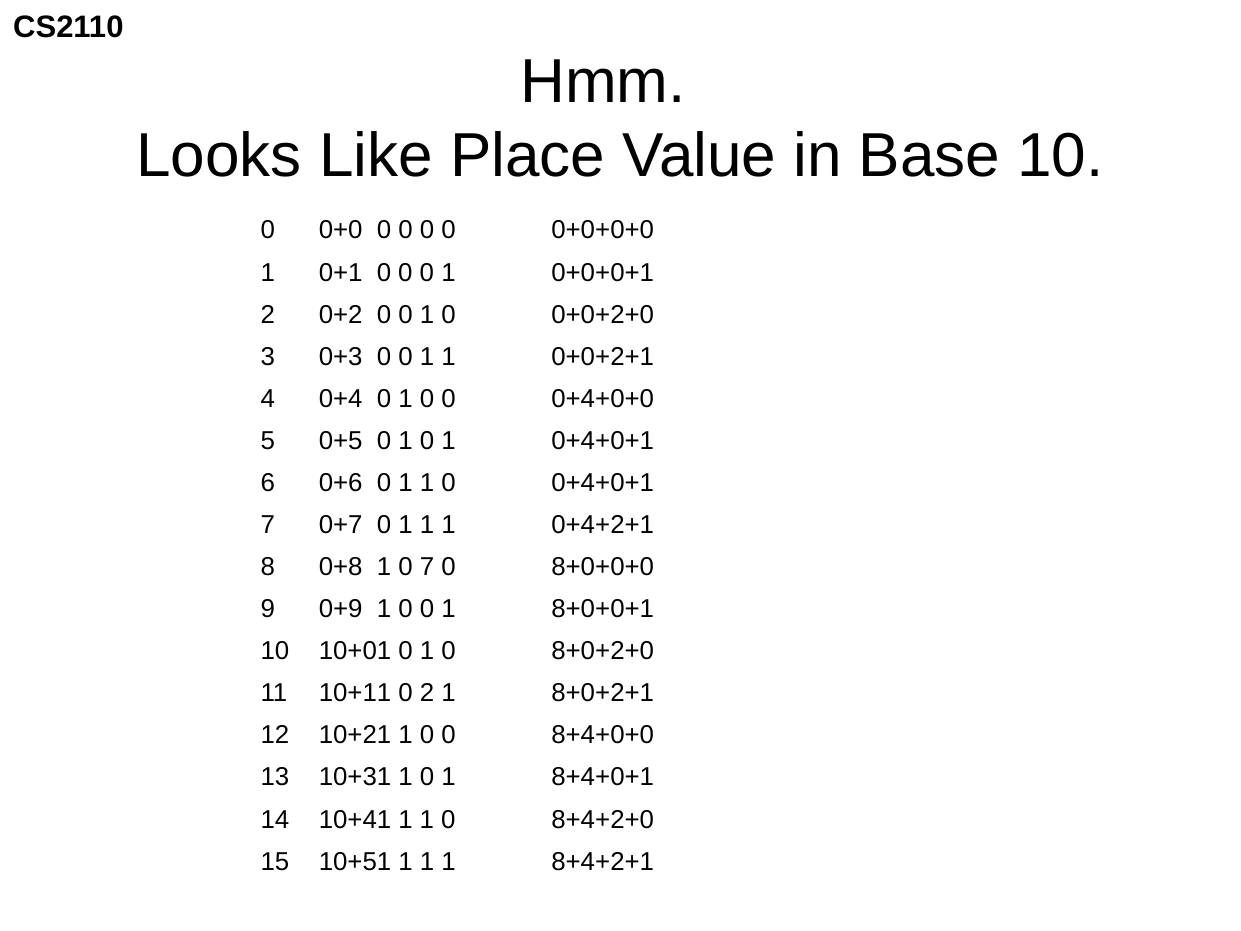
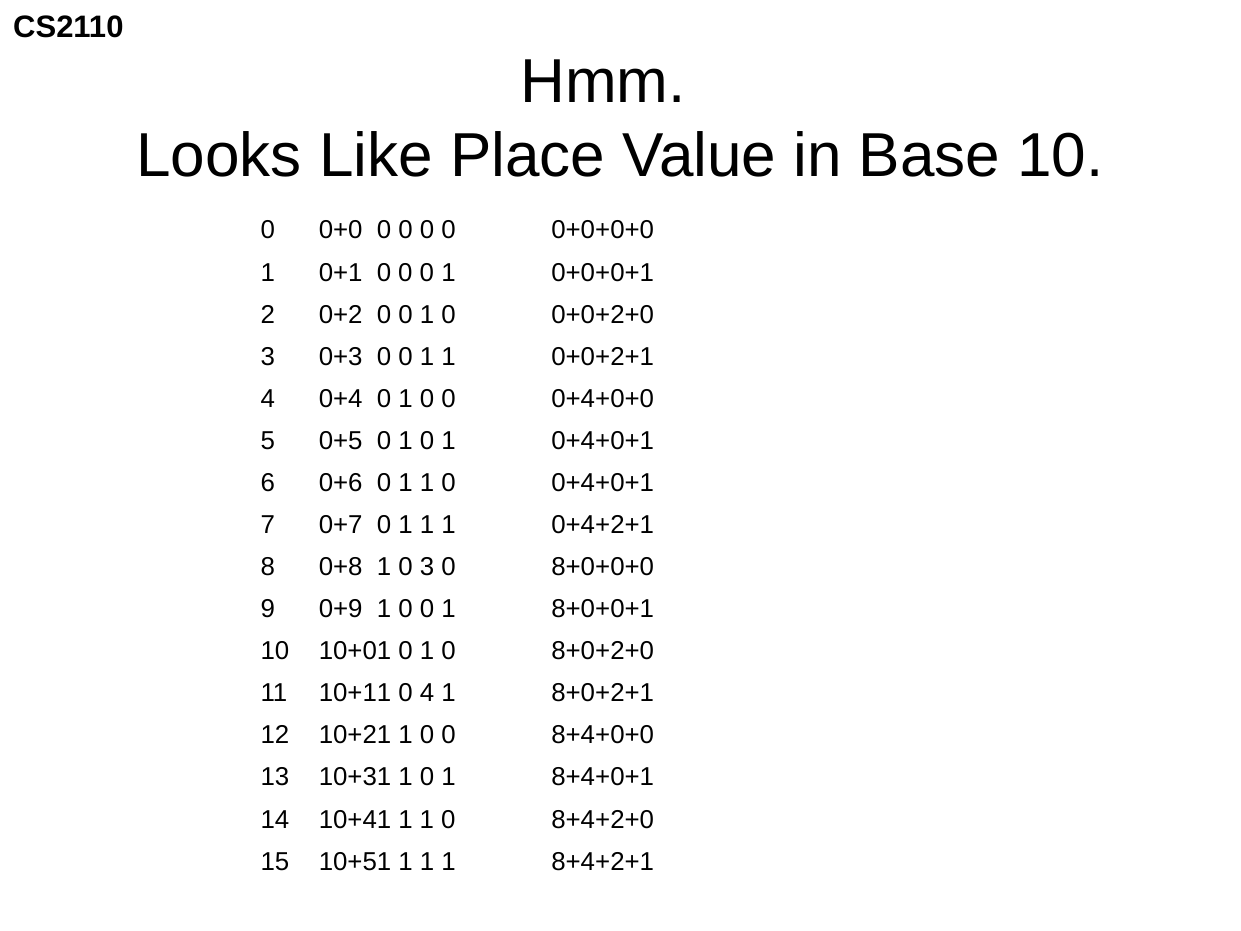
0 7: 7 -> 3
0 2: 2 -> 4
